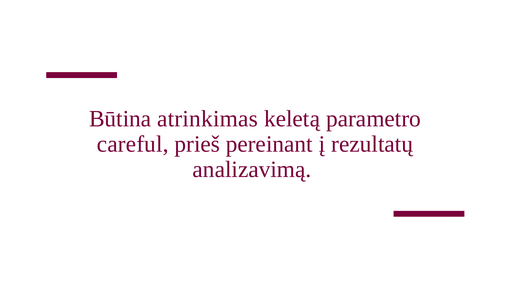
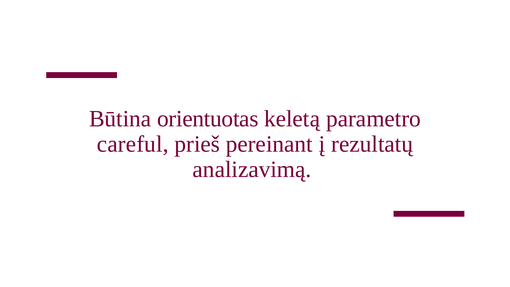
atrinkimas: atrinkimas -> orientuotas
